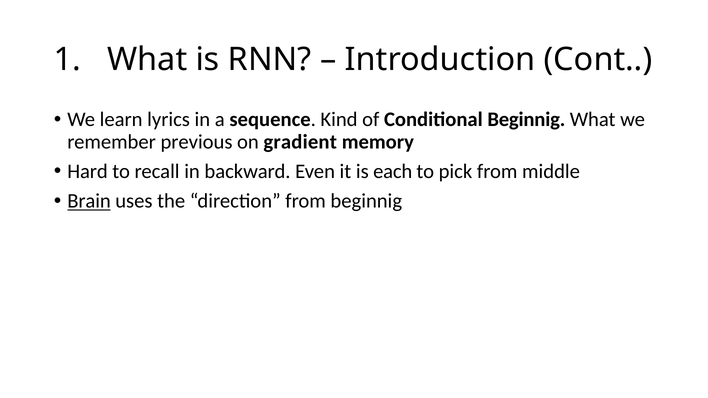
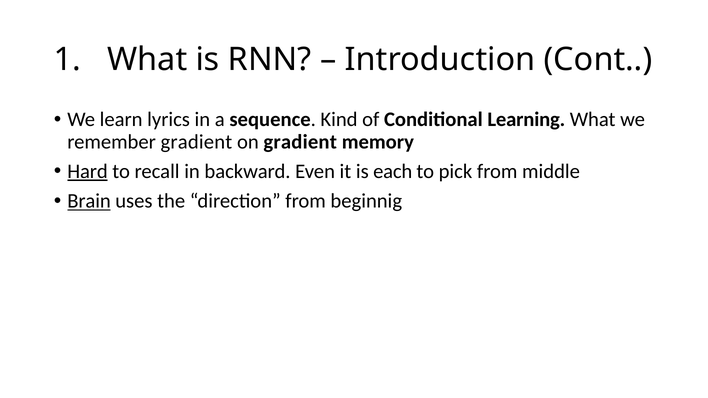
Conditional Beginnig: Beginnig -> Learning
remember previous: previous -> gradient
Hard underline: none -> present
